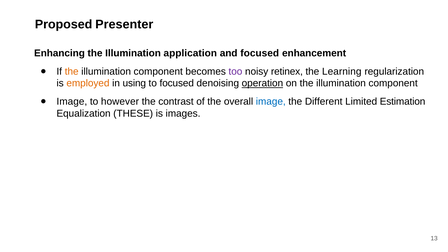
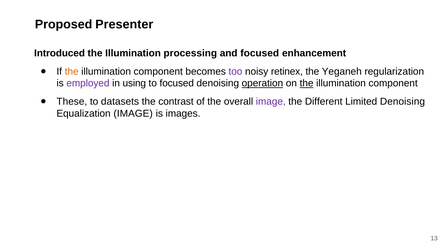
Enhancing: Enhancing -> Introduced
application: application -> processing
Learning: Learning -> Yeganeh
employed colour: orange -> purple
the at (307, 83) underline: none -> present
Image at (72, 102): Image -> These
however: however -> datasets
image at (271, 102) colour: blue -> purple
Limited Estimation: Estimation -> Denoising
Equalization THESE: THESE -> IMAGE
